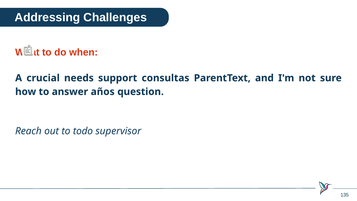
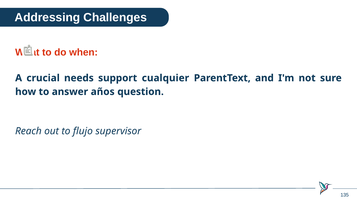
consultas: consultas -> cualquier
todo: todo -> flujo
